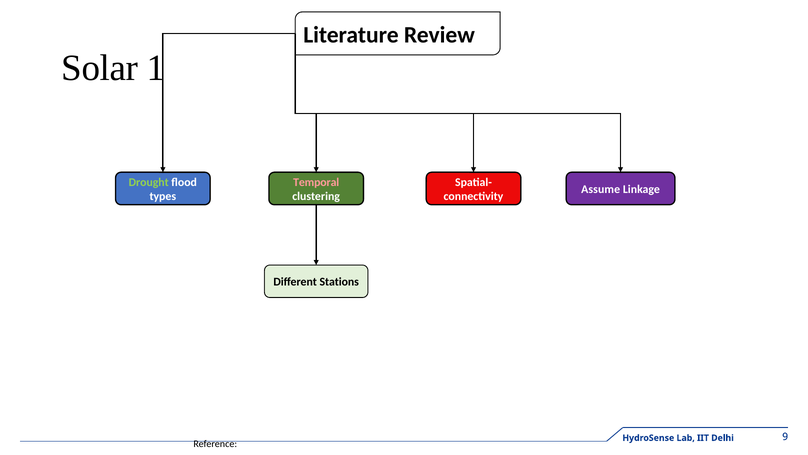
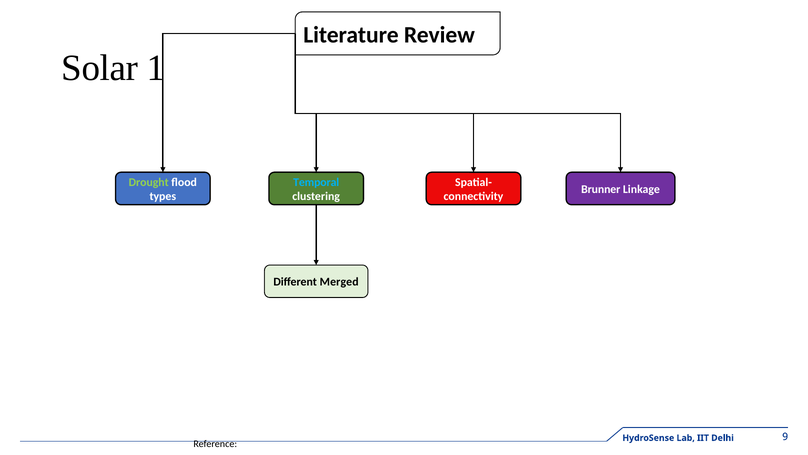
Temporal colour: pink -> light blue
Assume: Assume -> Brunner
Stations: Stations -> Merged
